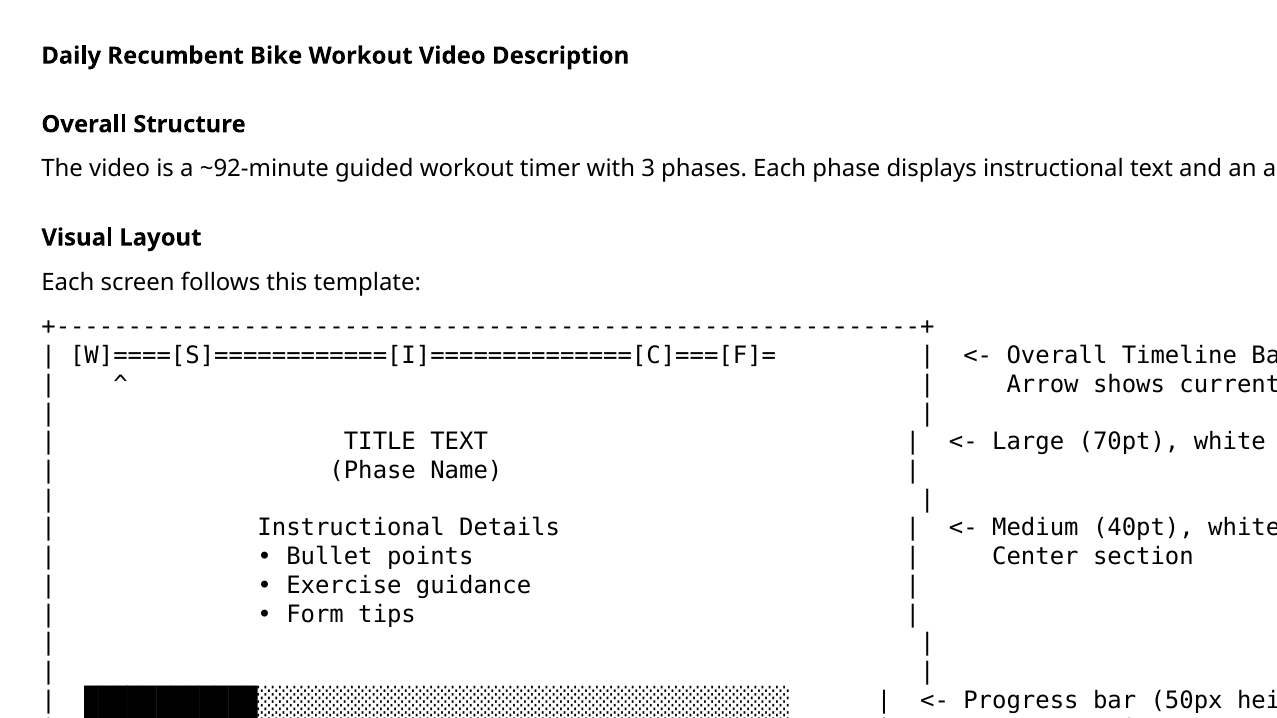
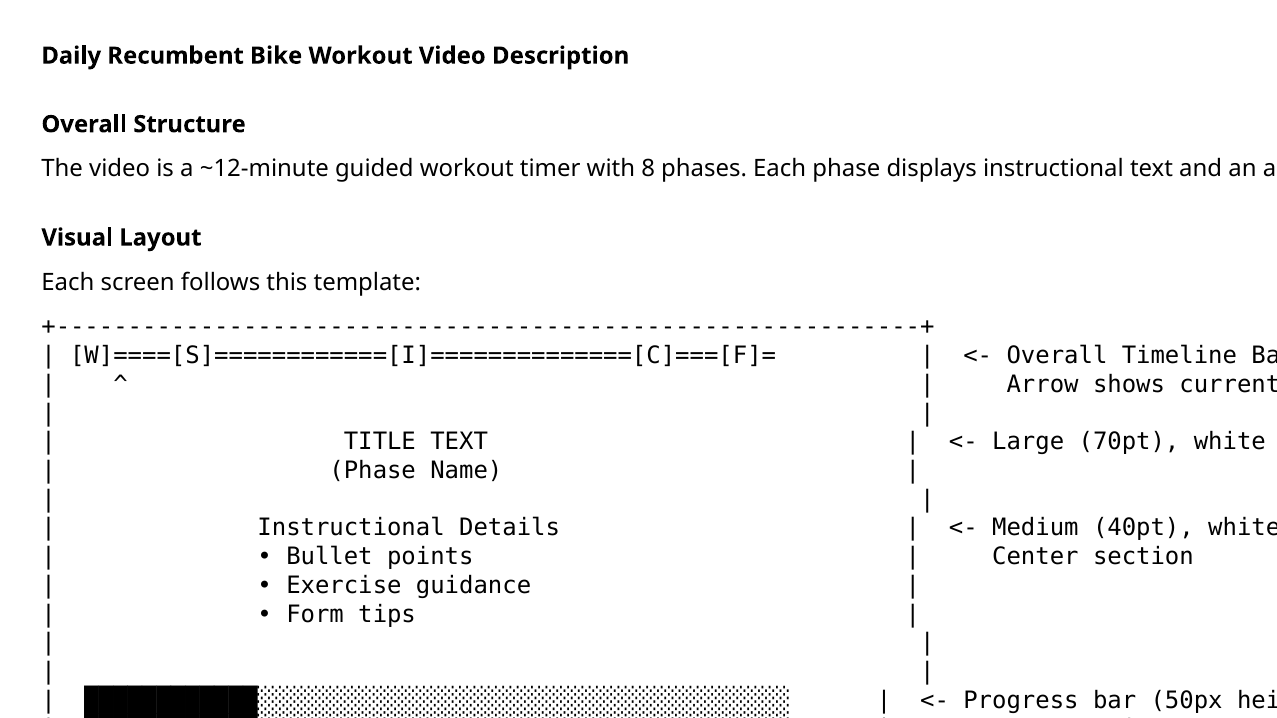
~92-minute: ~92-minute -> ~12-minute
with 3: 3 -> 8
